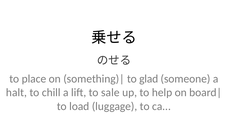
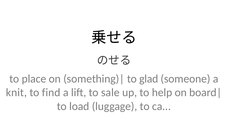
halt: halt -> knit
chill: chill -> find
